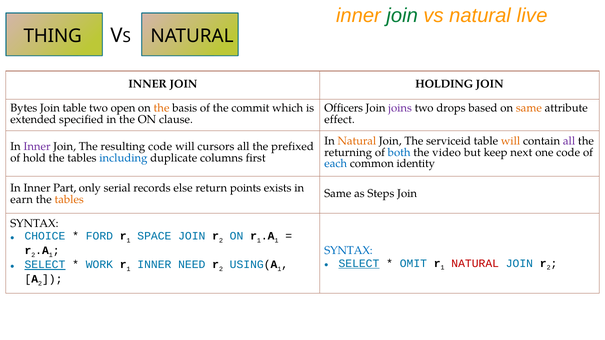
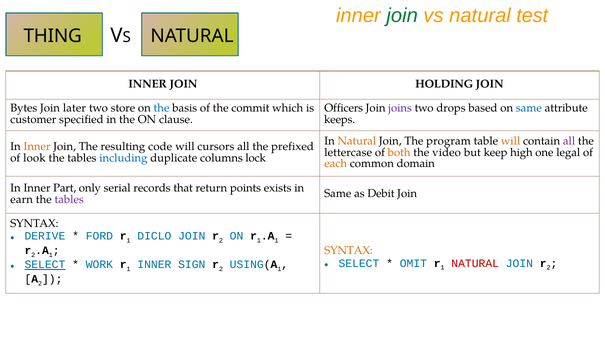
live: live -> test
Join table: table -> later
open: open -> store
the at (162, 108) colour: orange -> blue
same at (529, 108) colour: orange -> blue
extended: extended -> customer
effect: effect -> keeps
serviceid: serviceid -> program
Inner at (37, 147) colour: purple -> orange
returning: returning -> lettercase
both colour: blue -> orange
next: next -> high
one code: code -> legal
hold: hold -> look
first: first -> lock
each colour: blue -> orange
identity: identity -> domain
else: else -> that
Steps: Steps -> Debit
tables at (69, 199) colour: orange -> purple
CHOICE: CHOICE -> DERIVE
SPACE: SPACE -> DICLO
SYNTAX at (348, 251) colour: blue -> orange
SELECT at (359, 264) underline: present -> none
NEED: NEED -> SIGN
